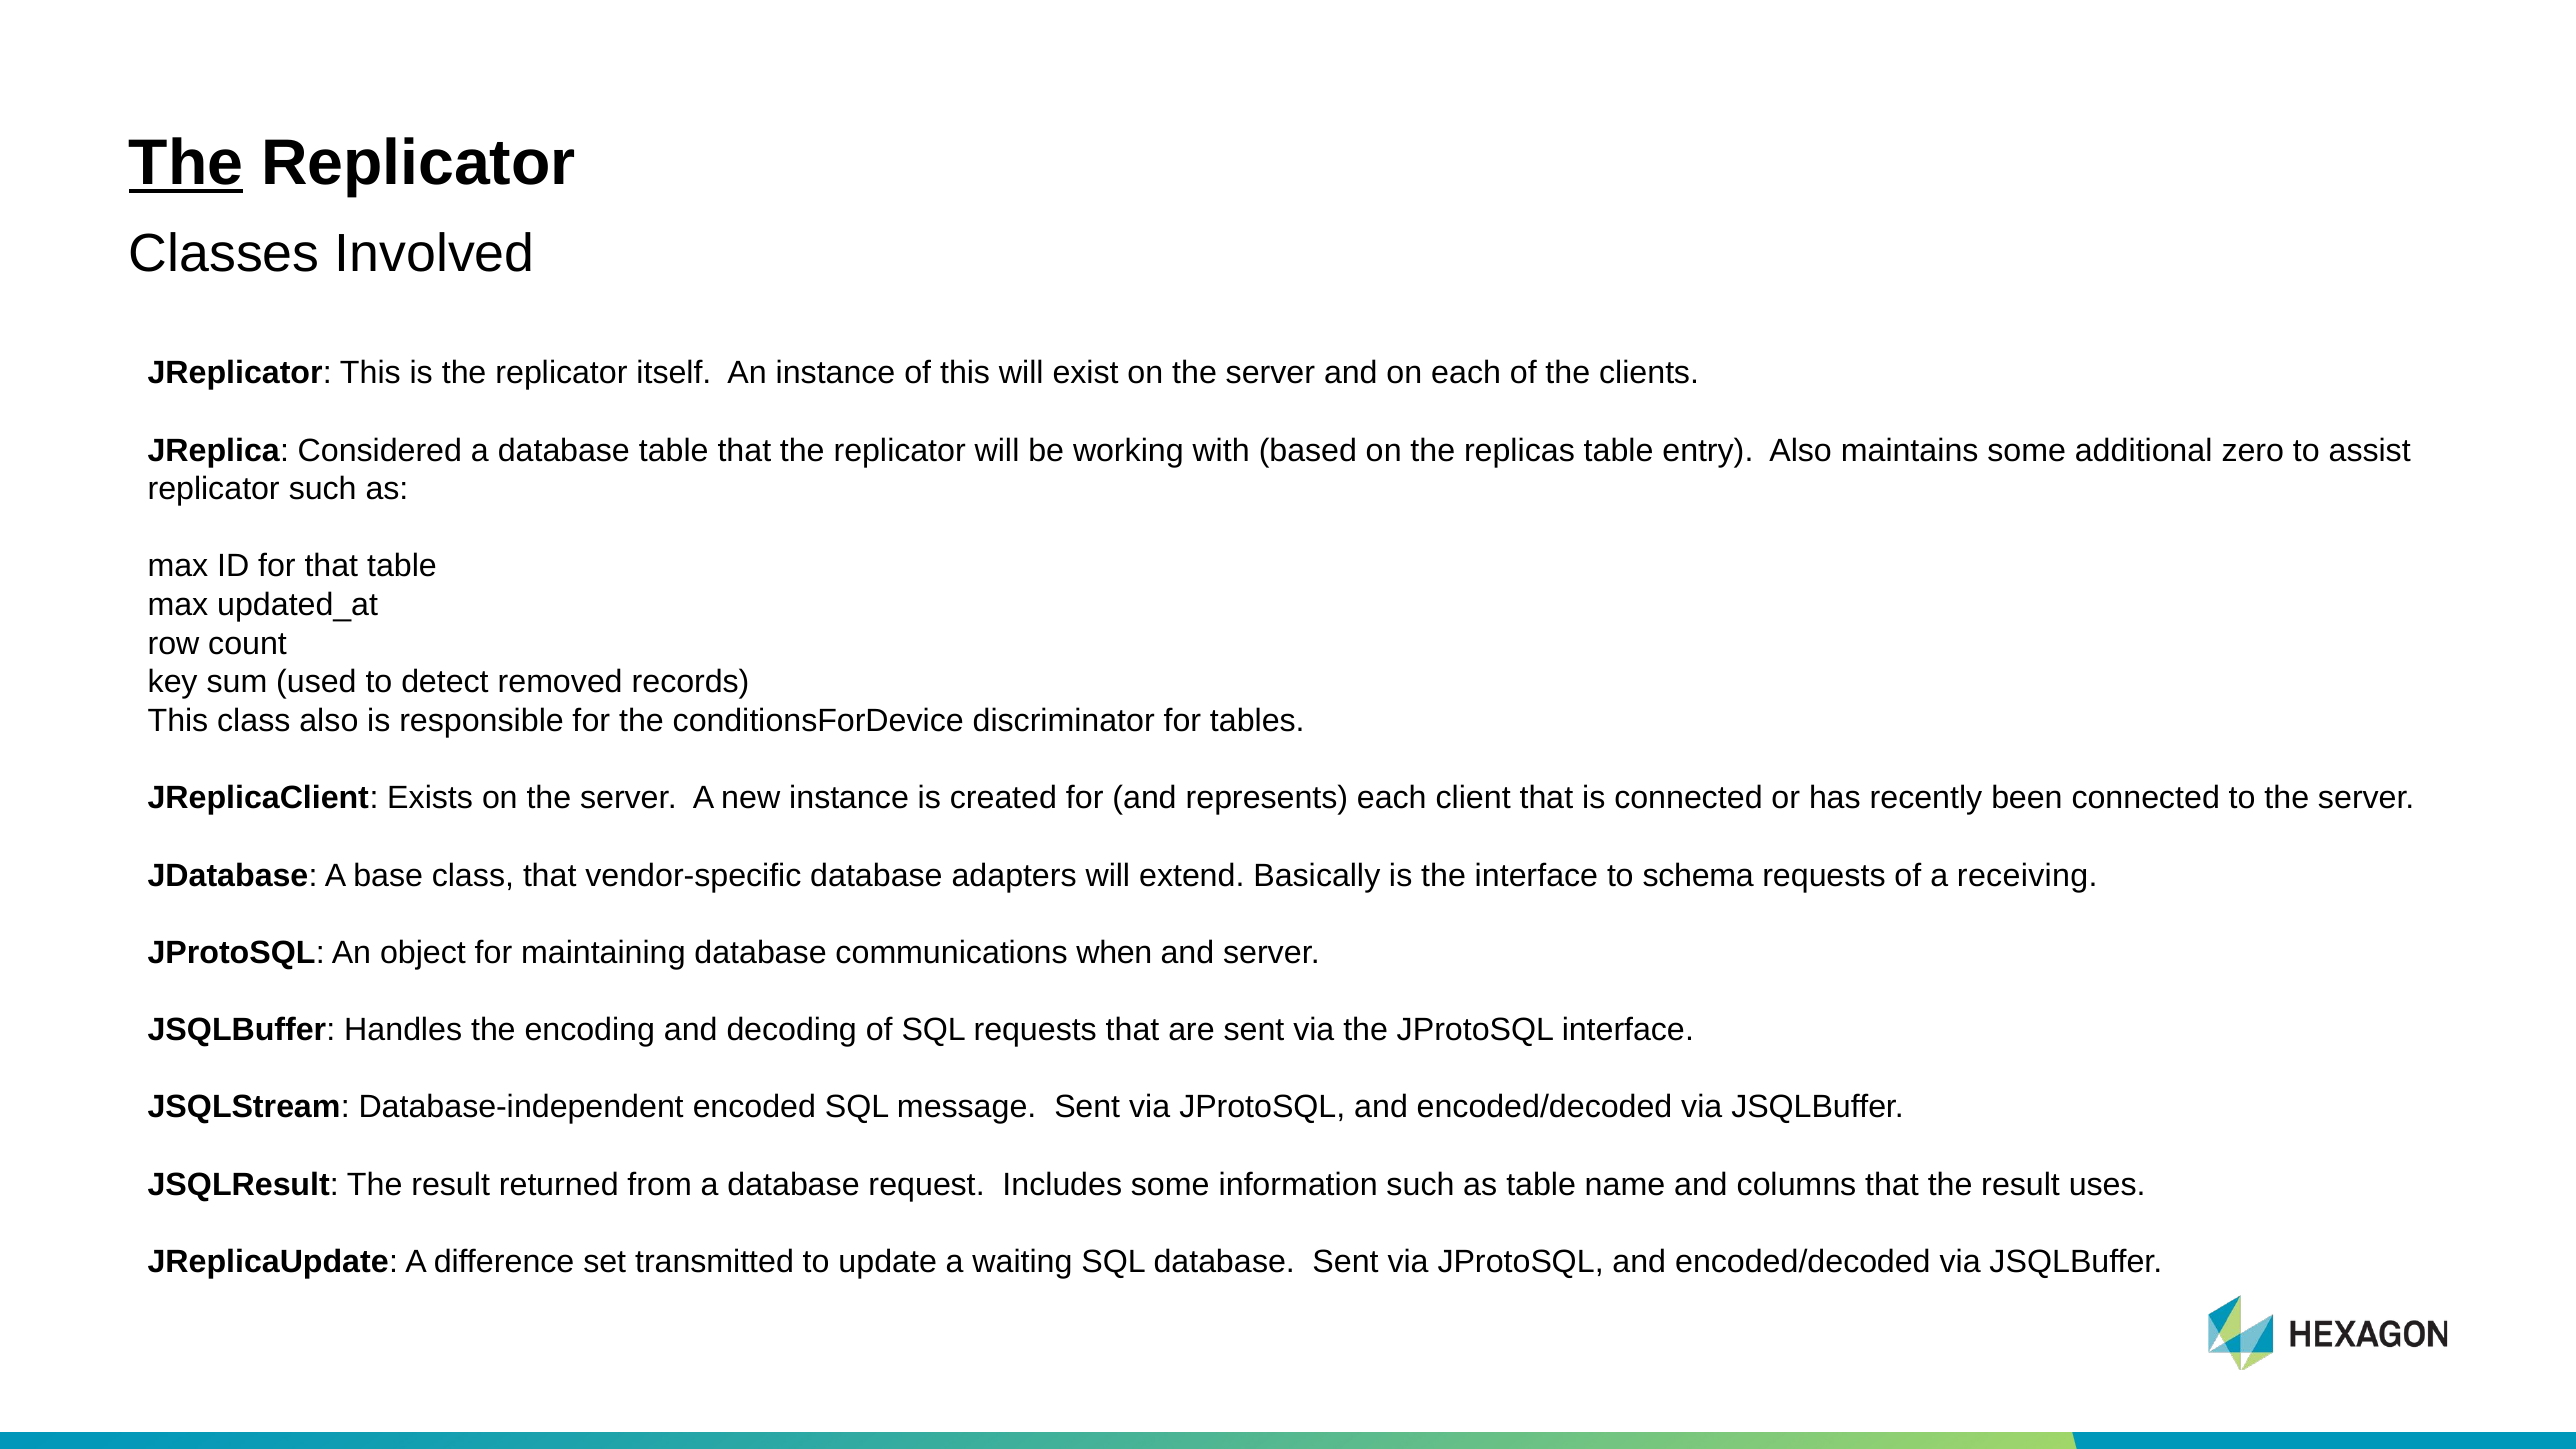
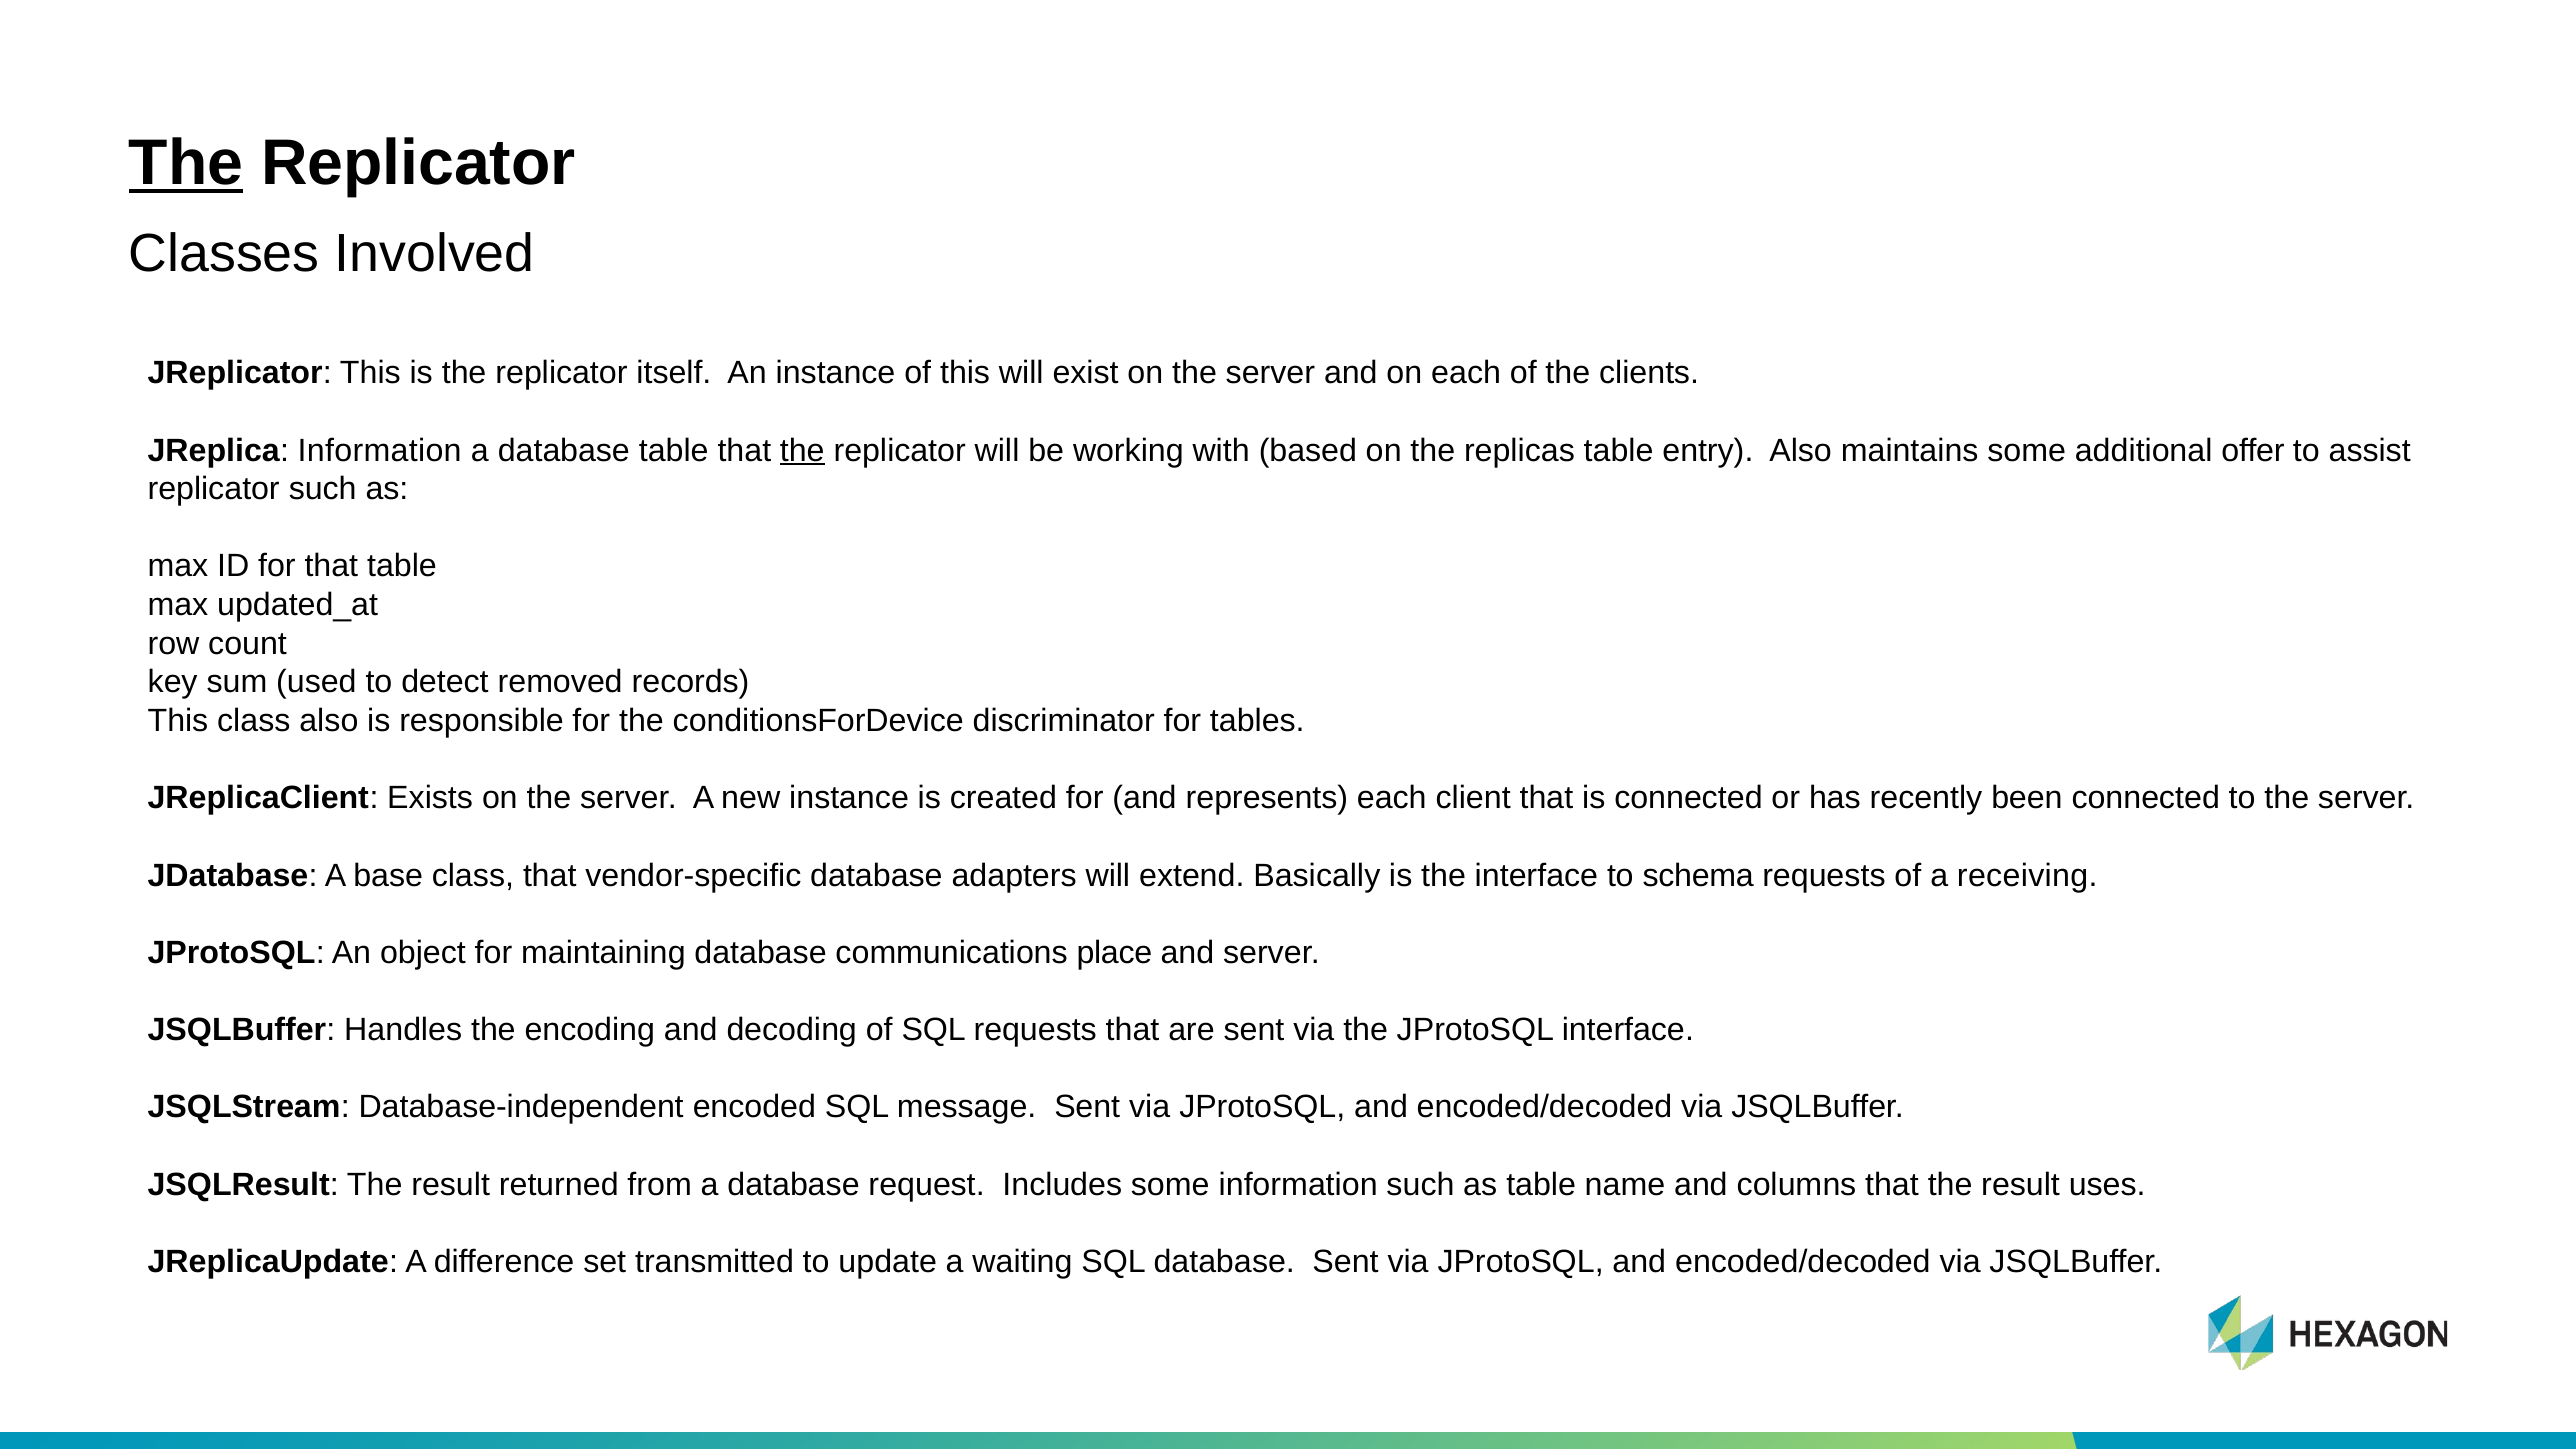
JReplica Considered: Considered -> Information
the at (802, 450) underline: none -> present
zero: zero -> offer
when: when -> place
